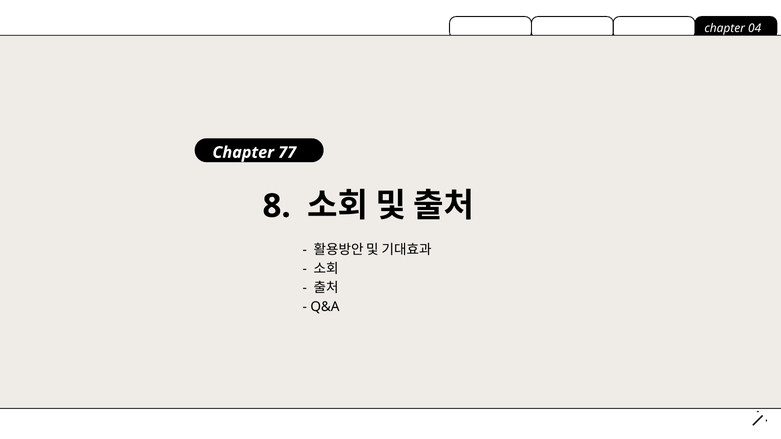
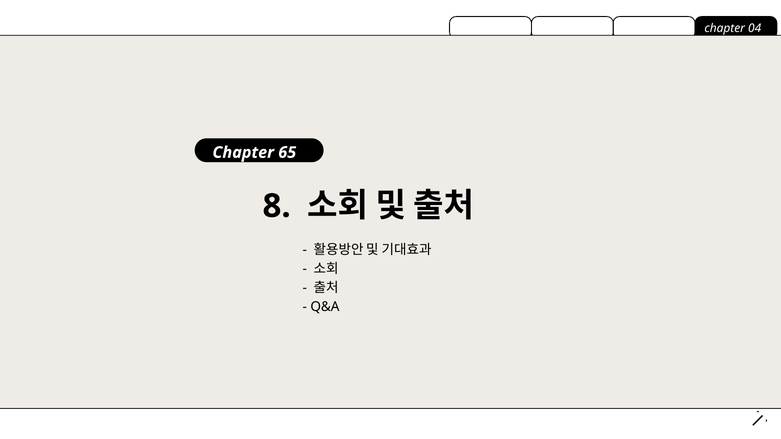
77: 77 -> 65
